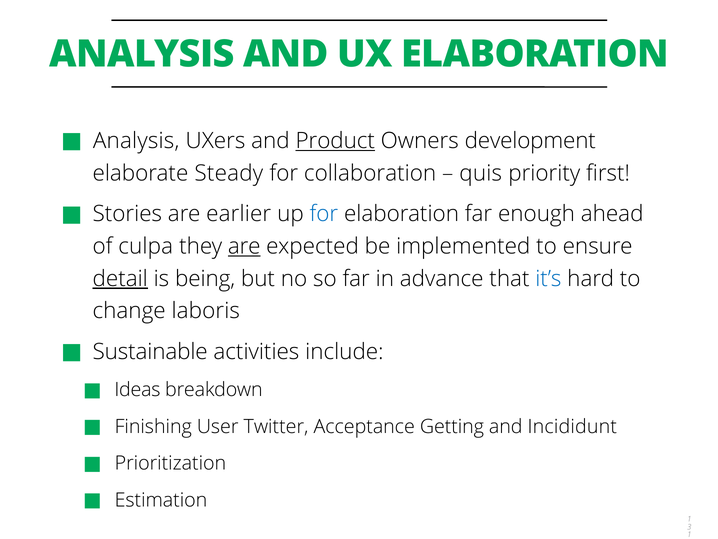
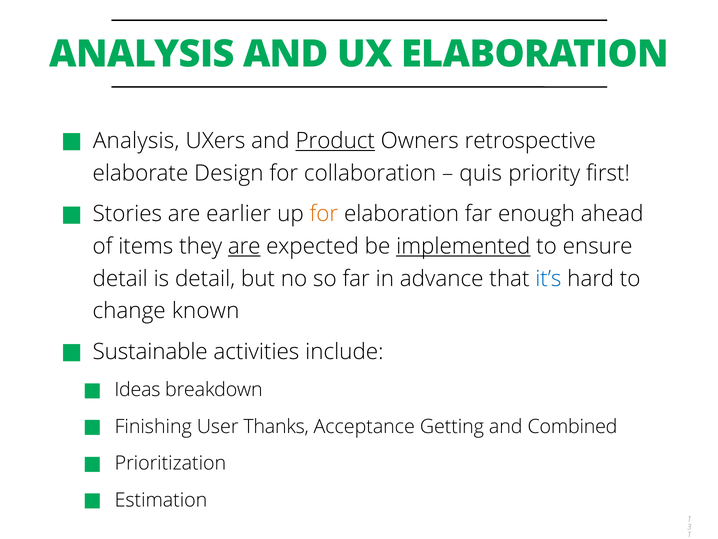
development: development -> retrospective
Steady: Steady -> Design
for at (324, 214) colour: blue -> orange
culpa: culpa -> items
implemented underline: none -> present
detail at (120, 278) underline: present -> none
is being: being -> detail
laboris: laboris -> known
Twitter: Twitter -> Thanks
Incididunt: Incididunt -> Combined
